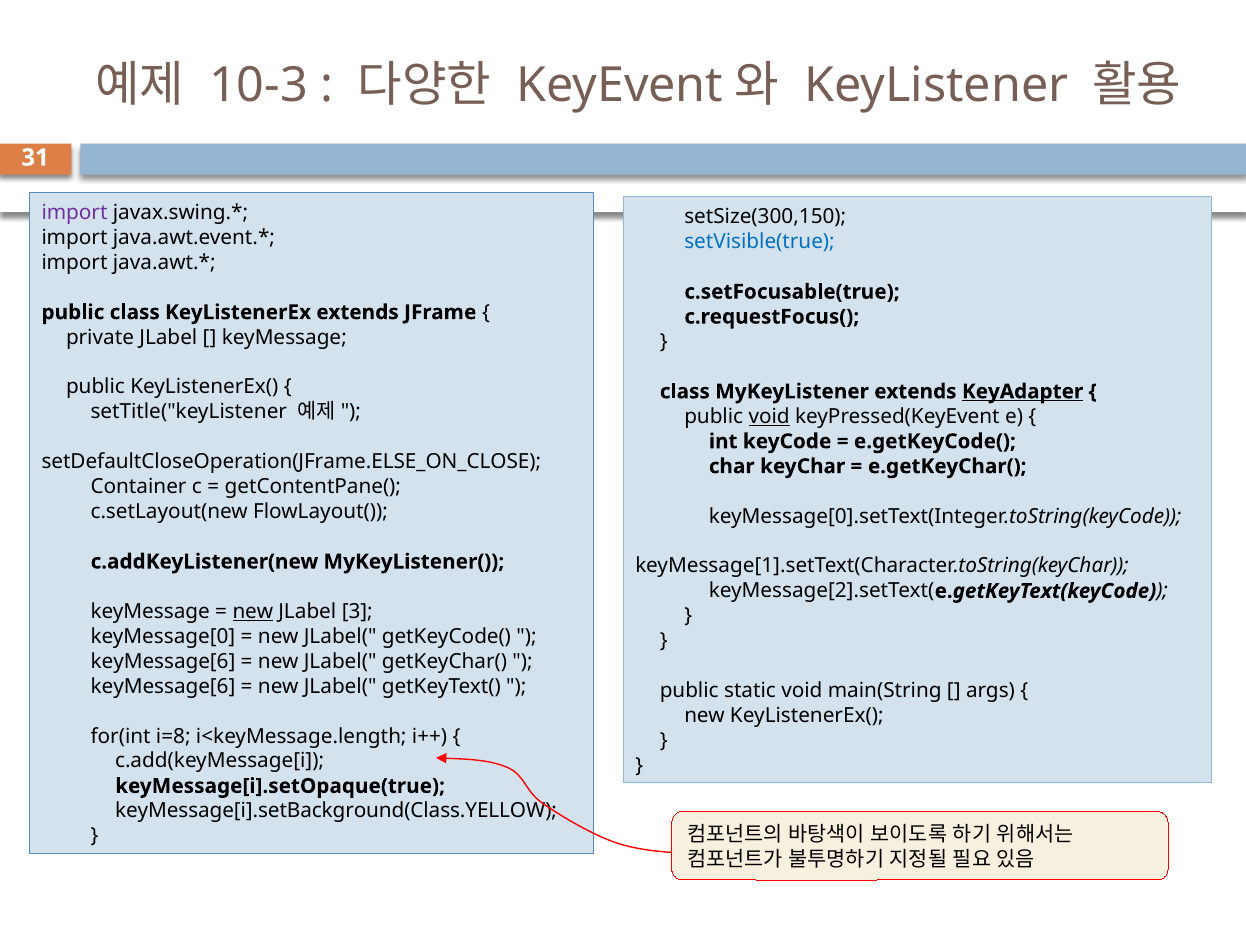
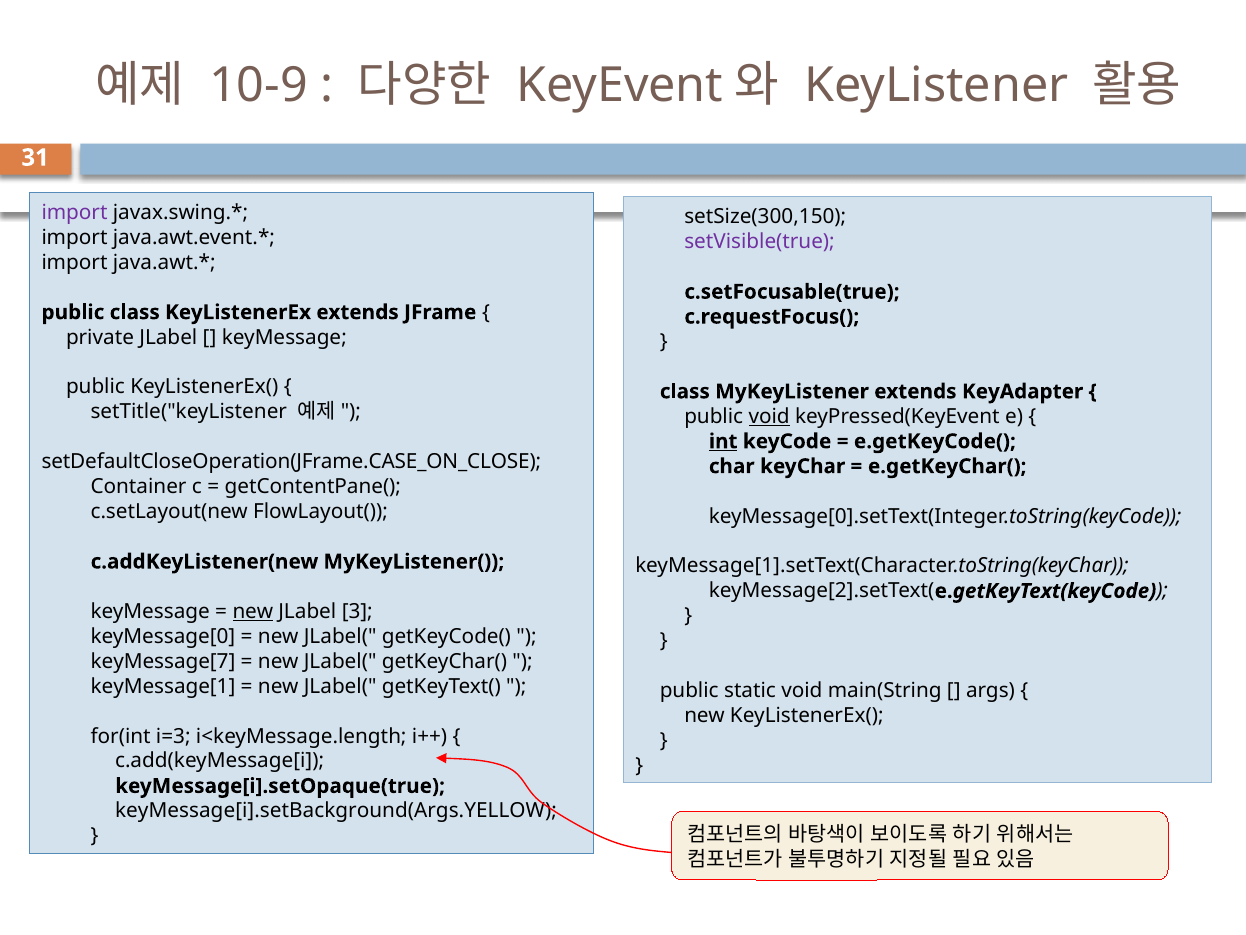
10-3: 10-3 -> 10-9
setVisible(true colour: blue -> purple
KeyAdapter underline: present -> none
int underline: none -> present
setDefaultCloseOperation(JFrame.ELSE_ON_CLOSE: setDefaultCloseOperation(JFrame.ELSE_ON_CLOSE -> setDefaultCloseOperation(JFrame.CASE_ON_CLOSE
keyMessage[6 at (163, 661): keyMessage[6 -> keyMessage[7
keyMessage[6 at (163, 686): keyMessage[6 -> keyMessage[1
i=8: i=8 -> i=3
keyMessage[i].setBackground(Class.YELLOW: keyMessage[i].setBackground(Class.YELLOW -> keyMessage[i].setBackground(Args.YELLOW
